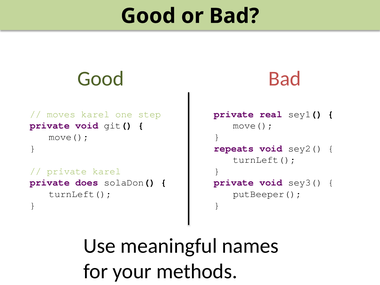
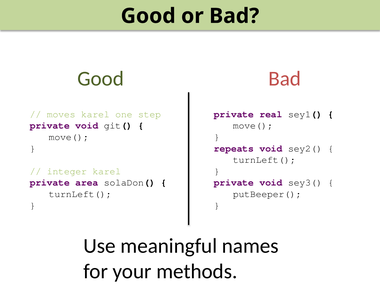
private at (67, 171): private -> integer
does: does -> area
